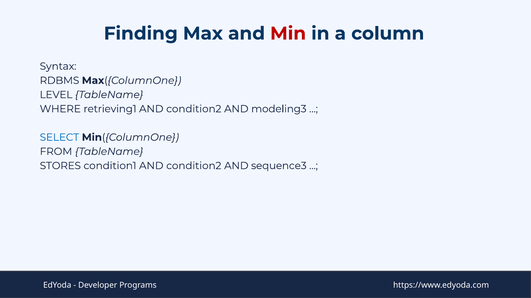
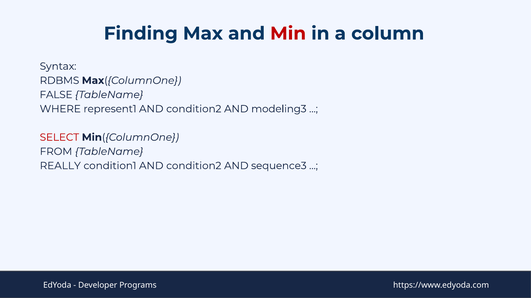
LEVEL: LEVEL -> FALSE
retrieving1: retrieving1 -> represent1
SELECT colour: blue -> red
STORES: STORES -> REALLY
